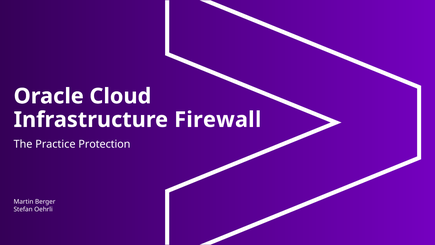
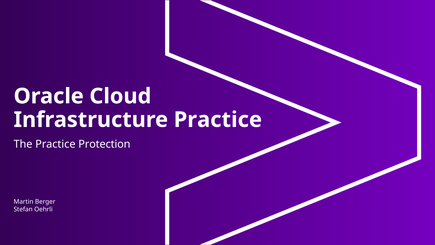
Infrastructure Firewall: Firewall -> Practice
